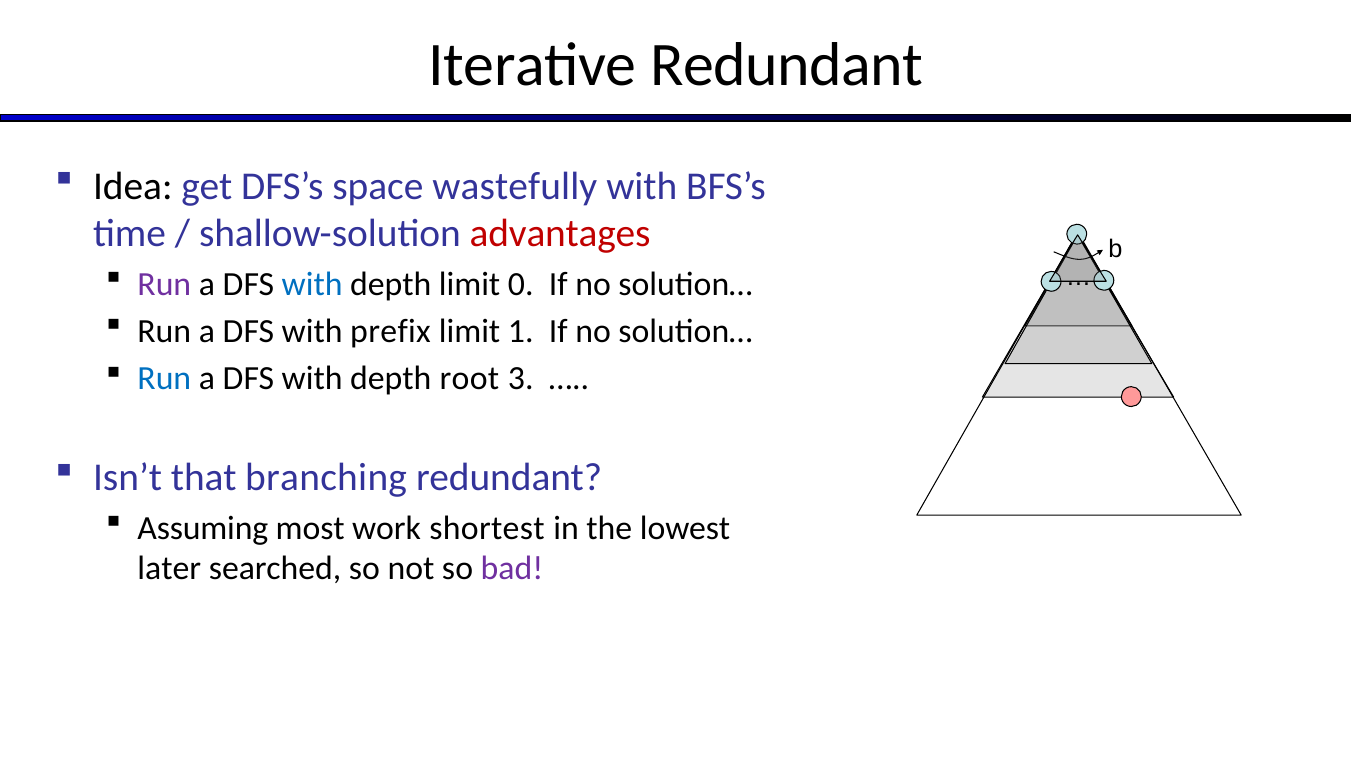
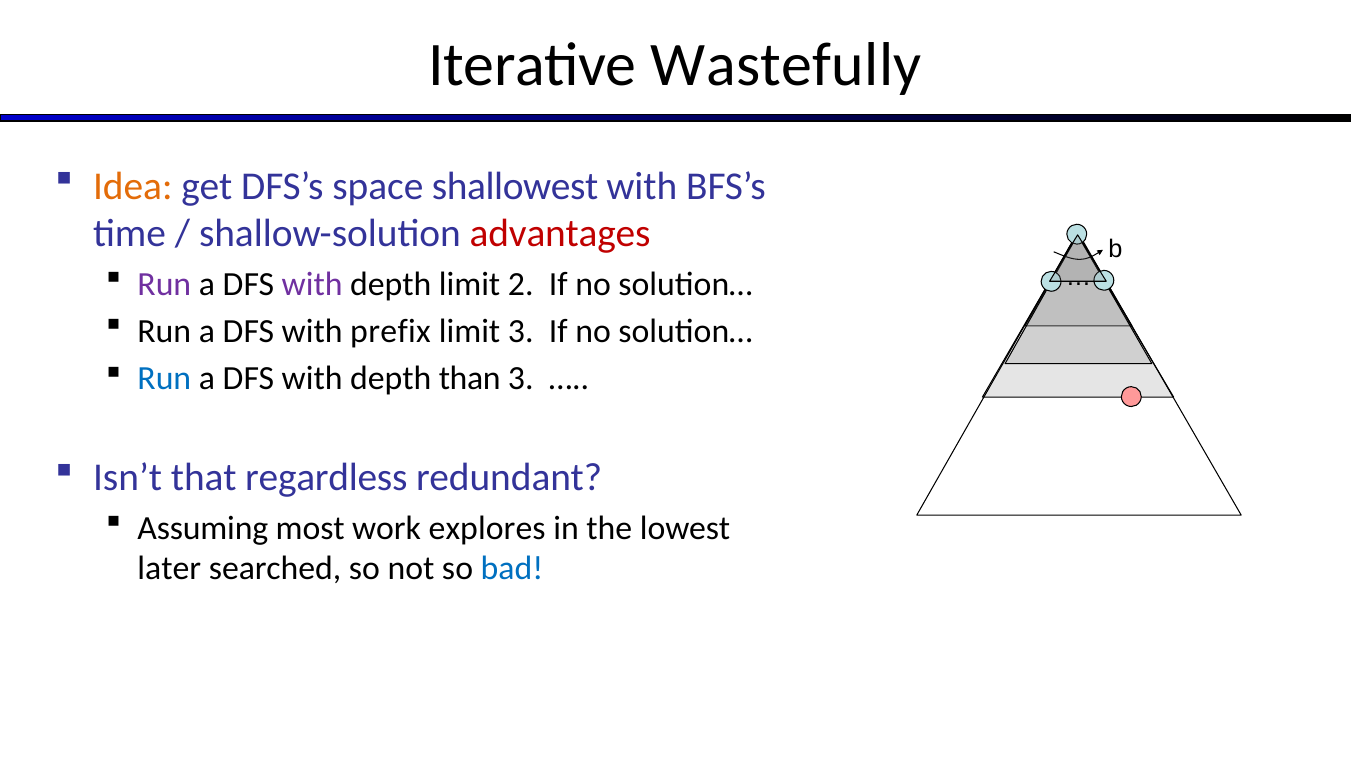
Iterative Redundant: Redundant -> Wastefully
Idea colour: black -> orange
wastefully: wastefully -> shallowest
with at (312, 284) colour: blue -> purple
0: 0 -> 2
limit 1: 1 -> 3
root: root -> than
branching: branching -> regardless
shortest: shortest -> explores
bad colour: purple -> blue
